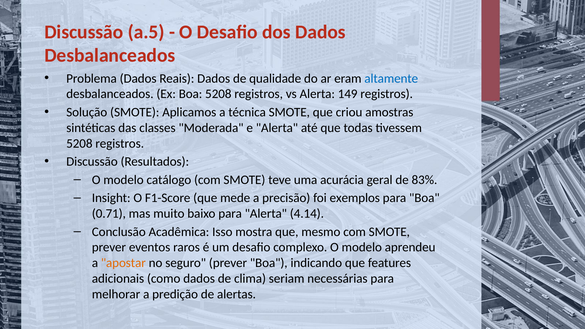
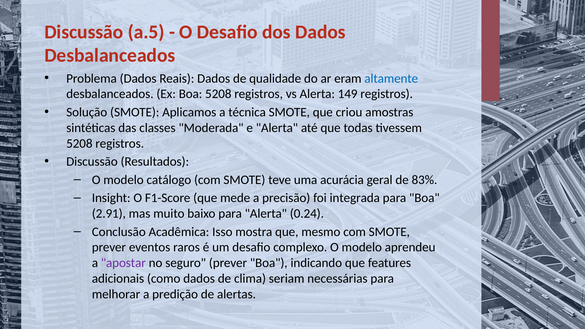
exemplos: exemplos -> integrada
0.71: 0.71 -> 2.91
4.14: 4.14 -> 0.24
apostar colour: orange -> purple
